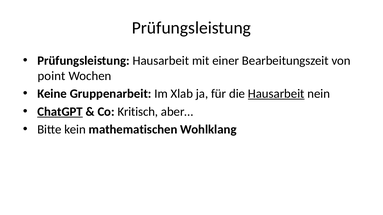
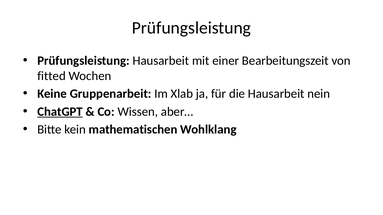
point: point -> fitted
Hausarbeit at (276, 94) underline: present -> none
Kritisch: Kritisch -> Wissen
